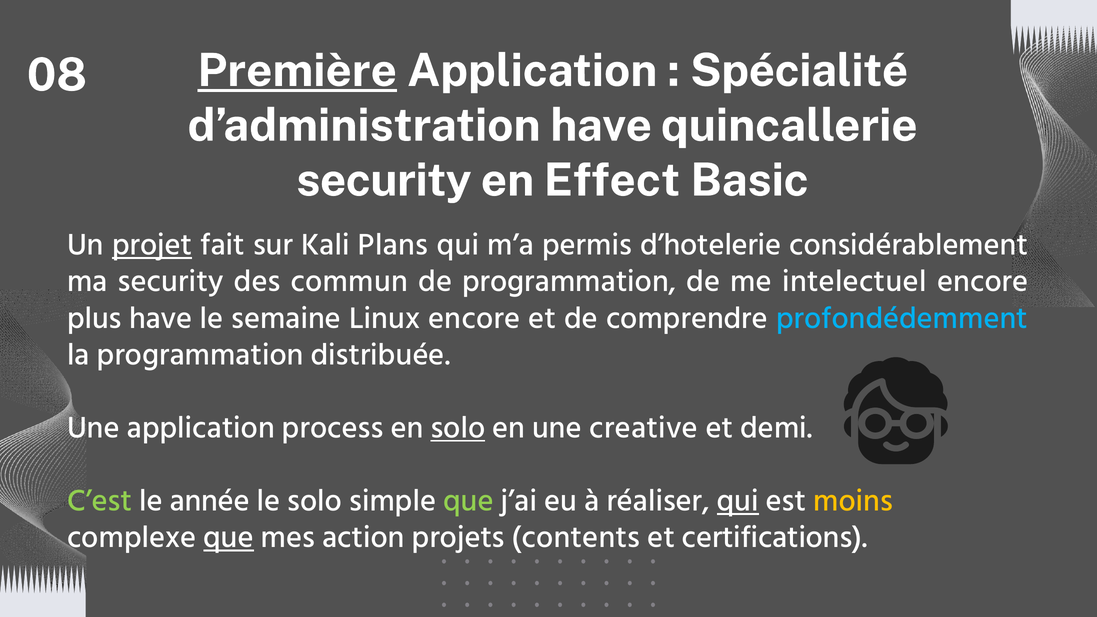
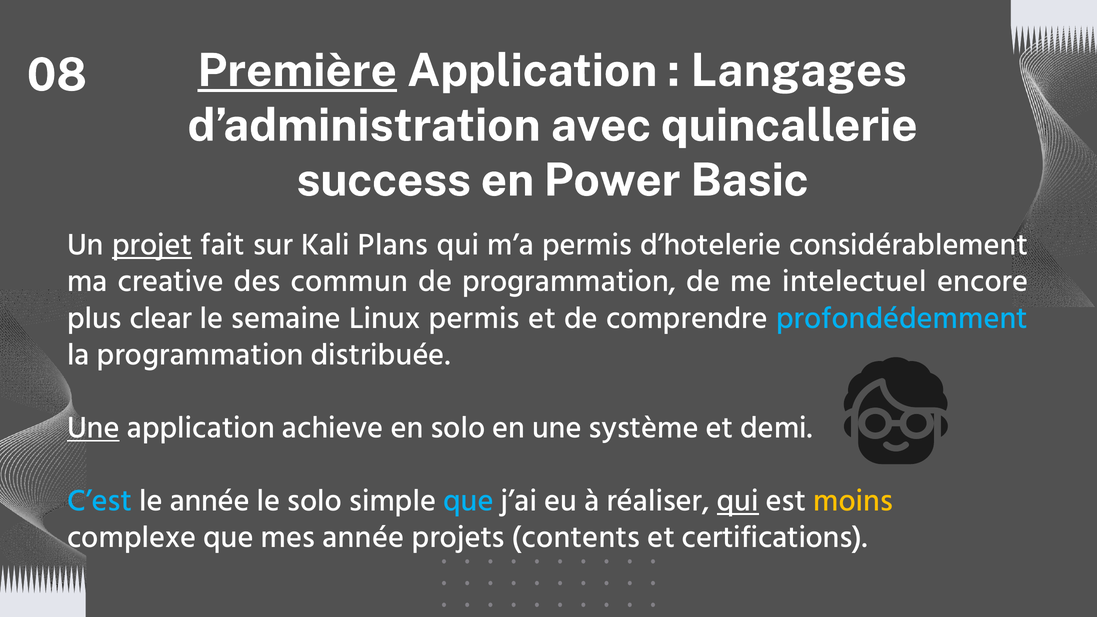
Spécialité: Spécialité -> Langages
d’administration have: have -> avec
security at (384, 181): security -> success
Effect: Effect -> Power
ma security: security -> creative
plus have: have -> clear
Linux encore: encore -> permis
Une at (93, 428) underline: none -> present
process: process -> achieve
solo at (458, 428) underline: present -> none
creative: creative -> système
C’est colour: light green -> light blue
que at (468, 501) colour: light green -> light blue
que at (229, 537) underline: present -> none
mes action: action -> année
